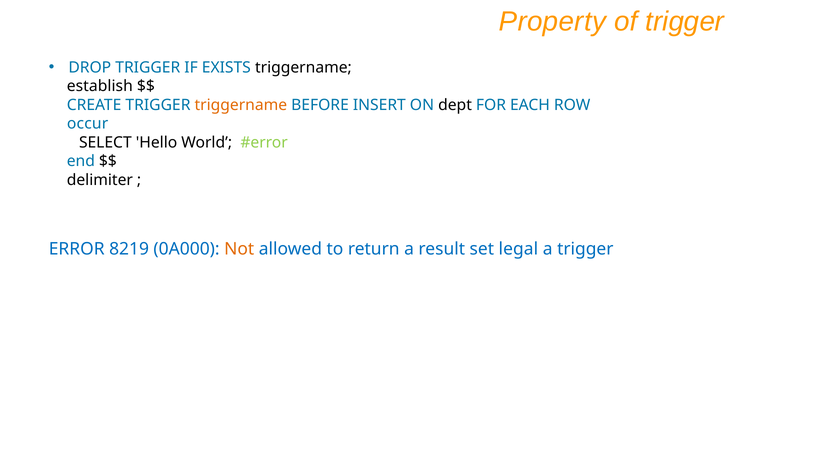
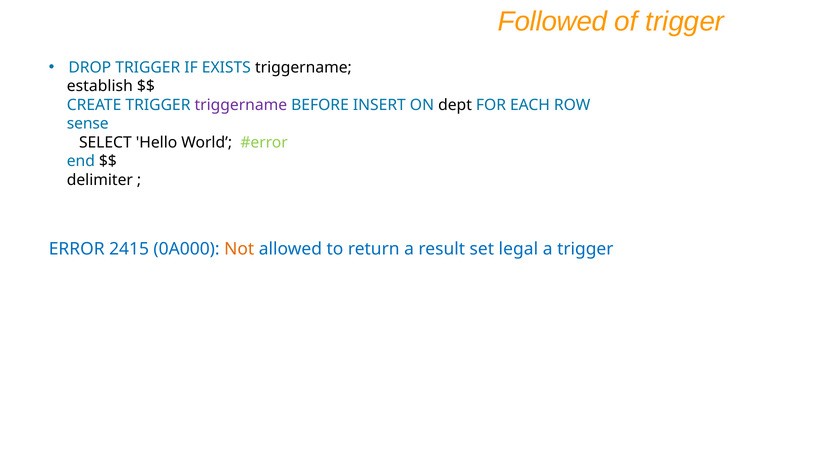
Property: Property -> Followed
triggername at (241, 105) colour: orange -> purple
occur: occur -> sense
8219: 8219 -> 2415
